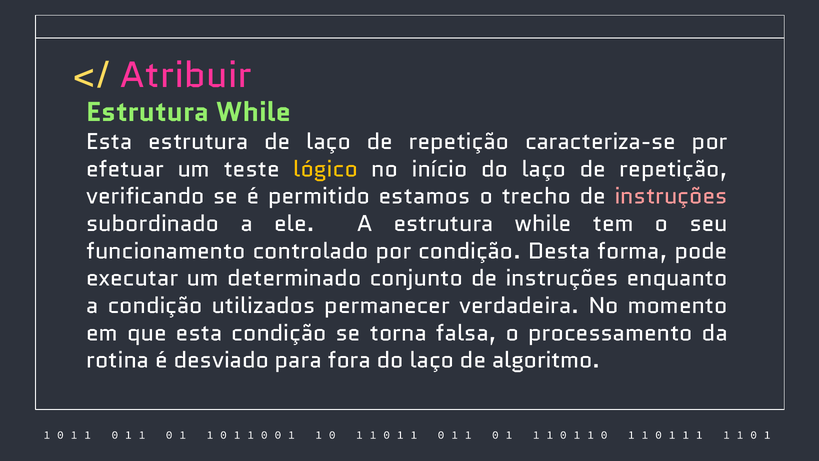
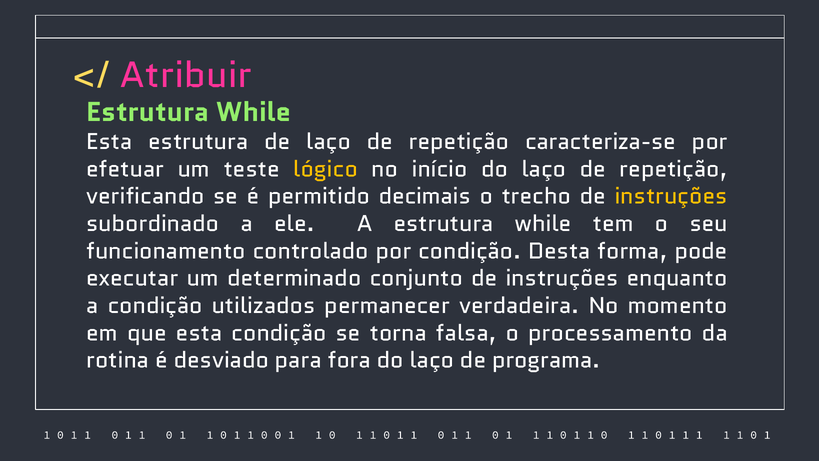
estamos: estamos -> decimais
instruções at (671, 196) colour: pink -> yellow
algoritmo: algoritmo -> programa
